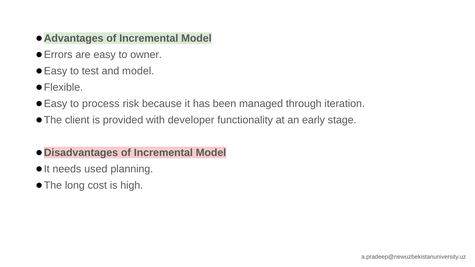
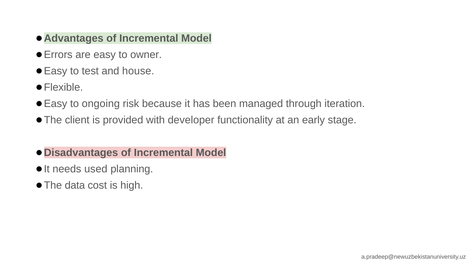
and model: model -> house
process: process -> ongoing
long: long -> data
